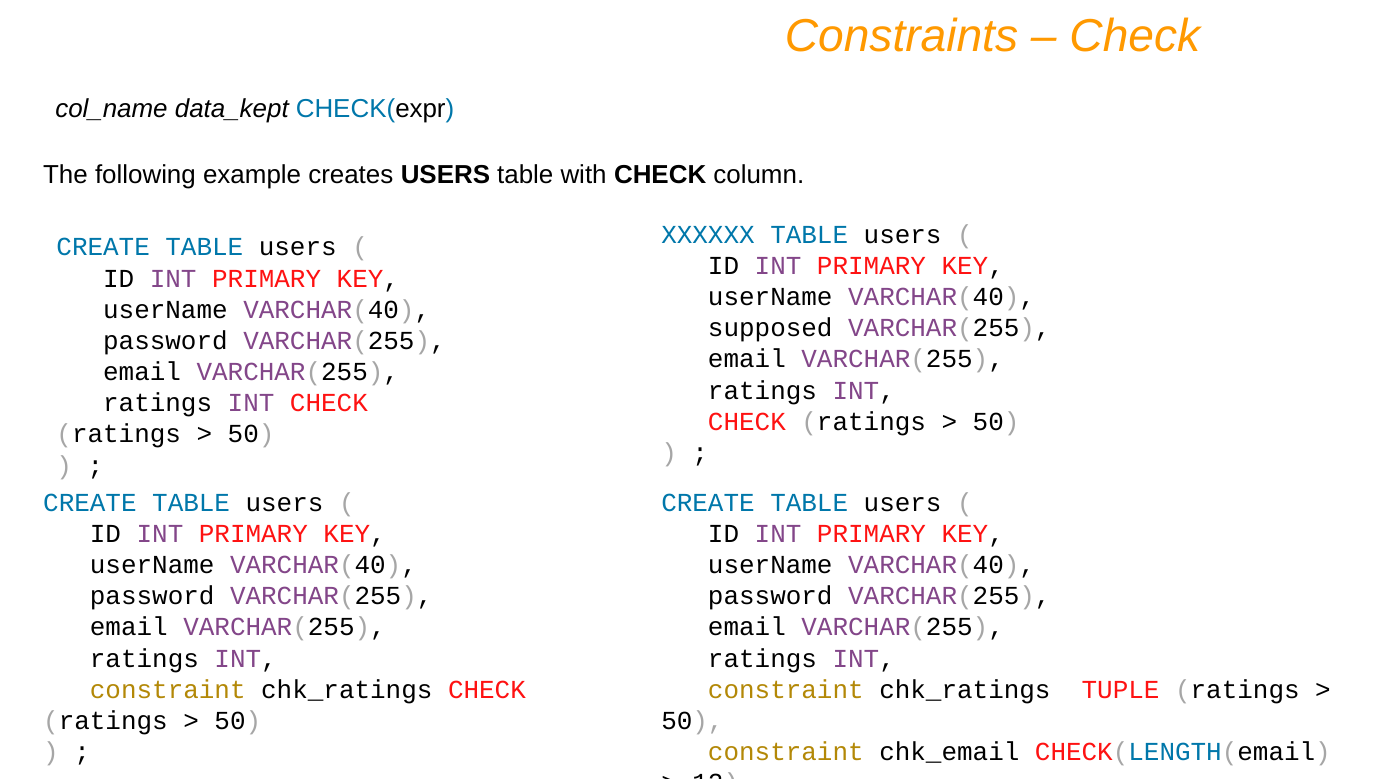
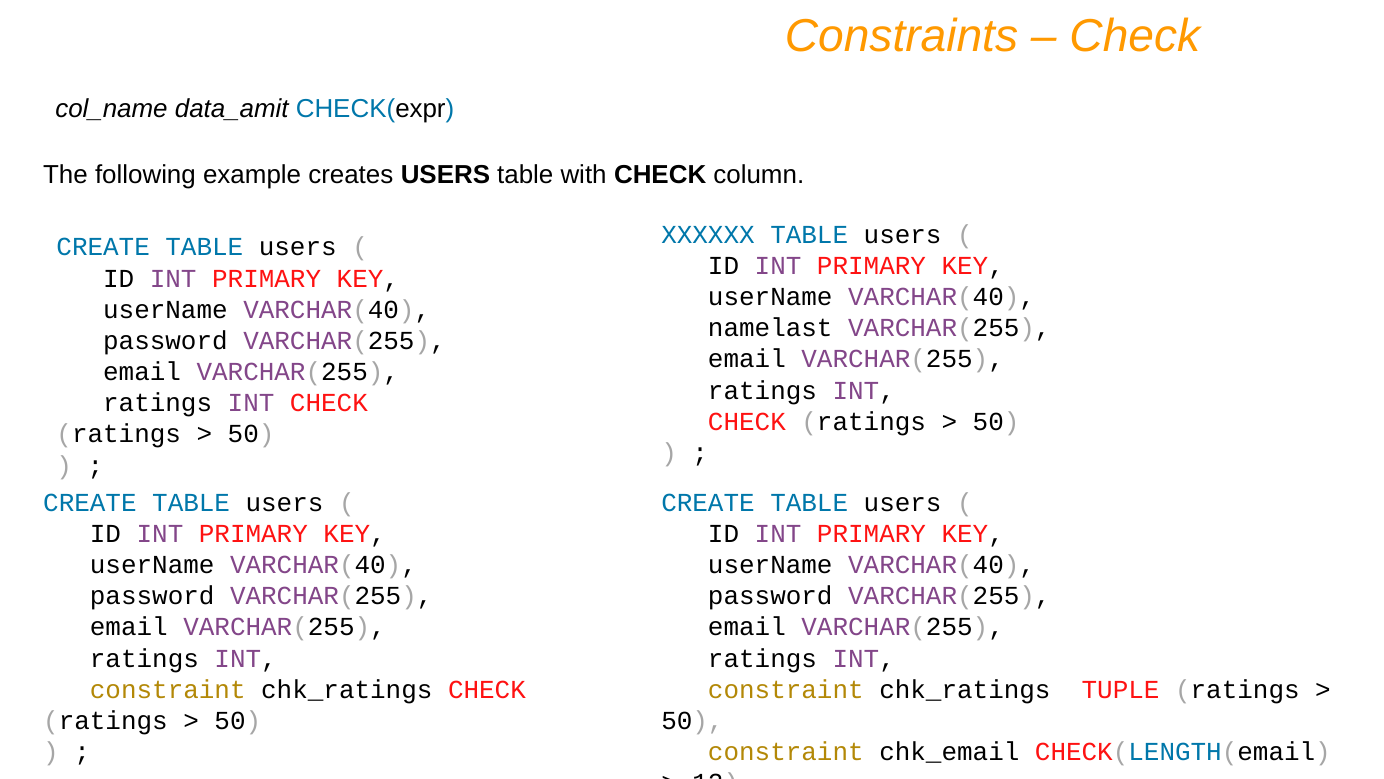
data_kept: data_kept -> data_amit
supposed: supposed -> namelast
